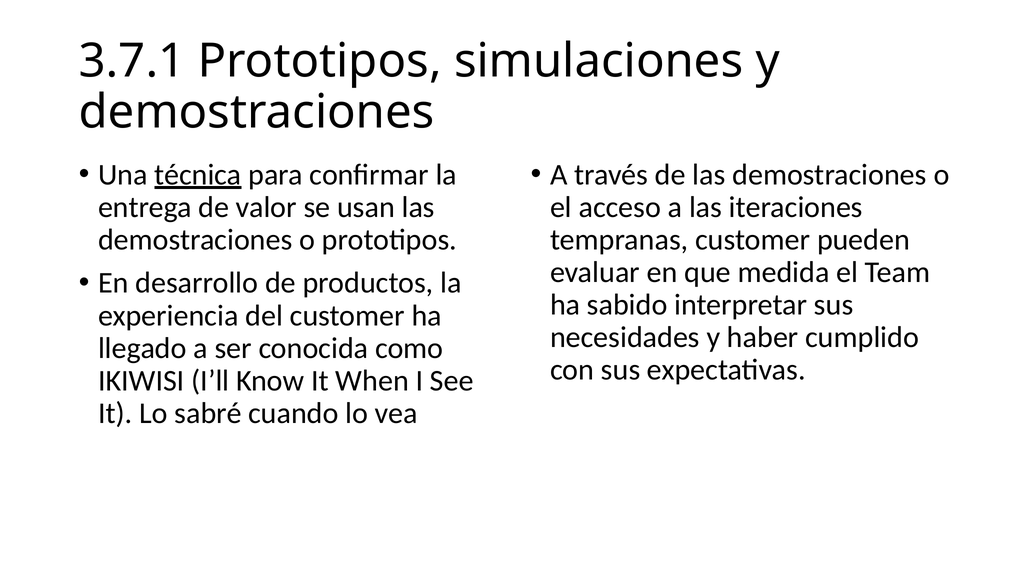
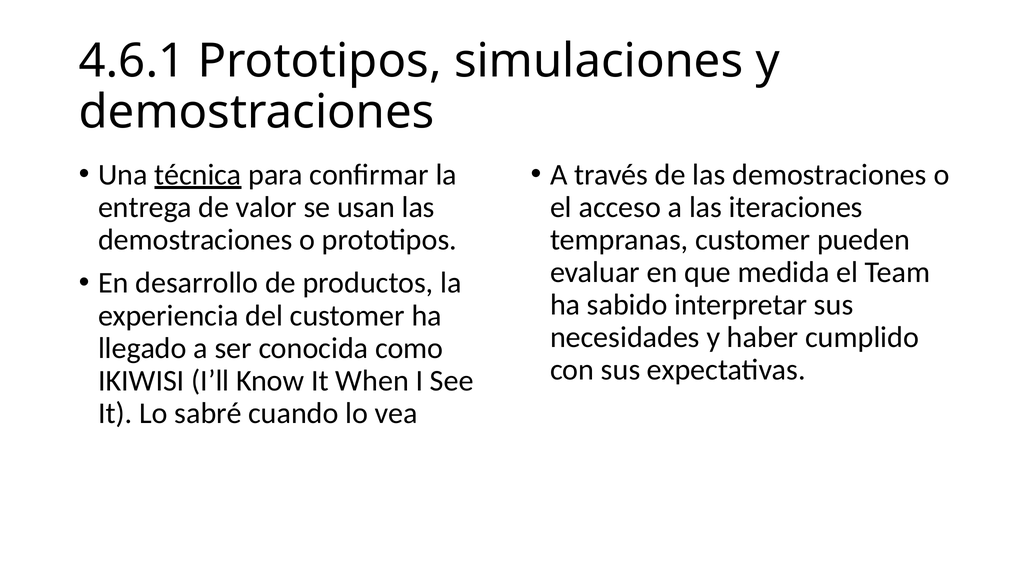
3.7.1: 3.7.1 -> 4.6.1
